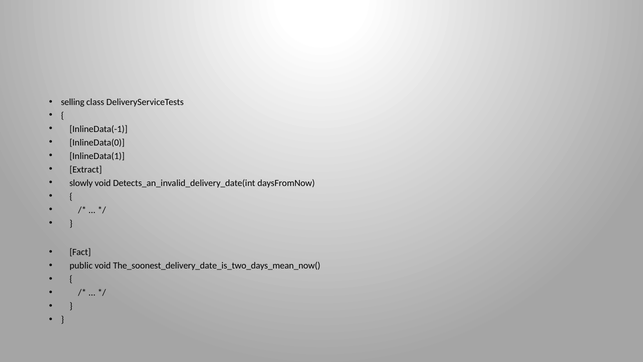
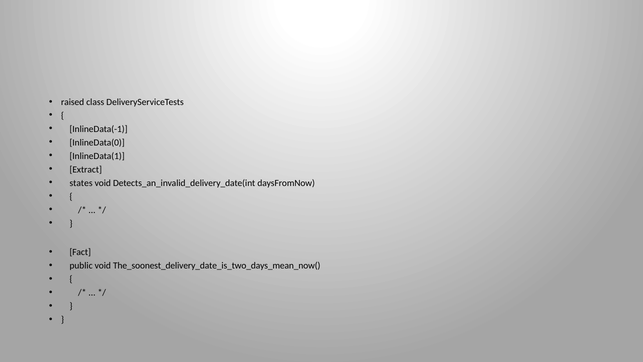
selling: selling -> raised
slowly: slowly -> states
